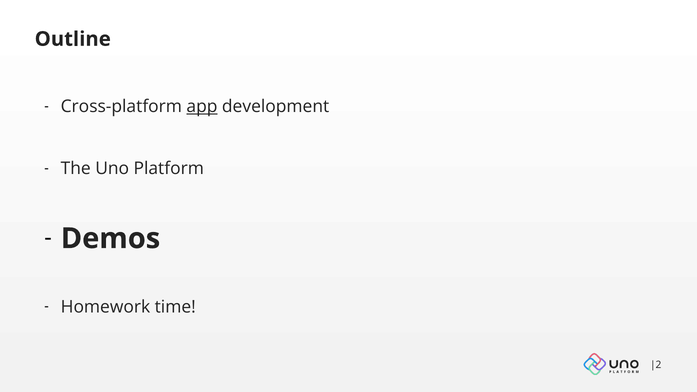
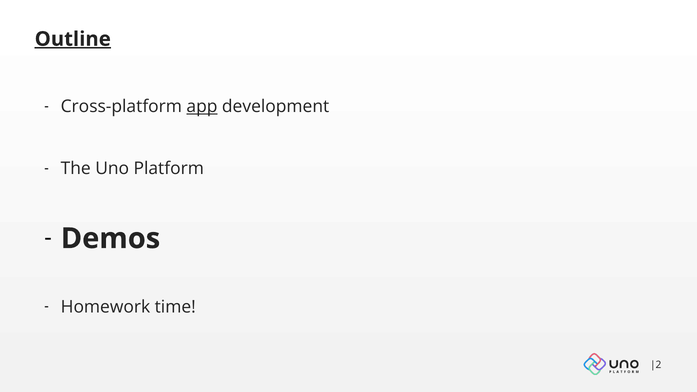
Outline underline: none -> present
